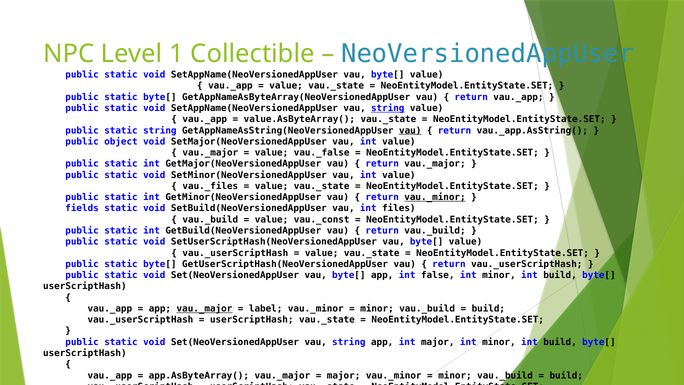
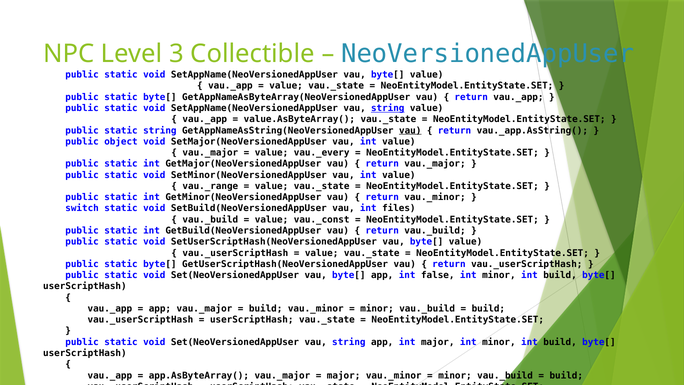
1: 1 -> 3
vau._false: vau._false -> vau._every
vau._files: vau._files -> vau._range
vau._minor at (435, 197) underline: present -> none
fields: fields -> switch
vau._major at (204, 308) underline: present -> none
label at (266, 308): label -> build
